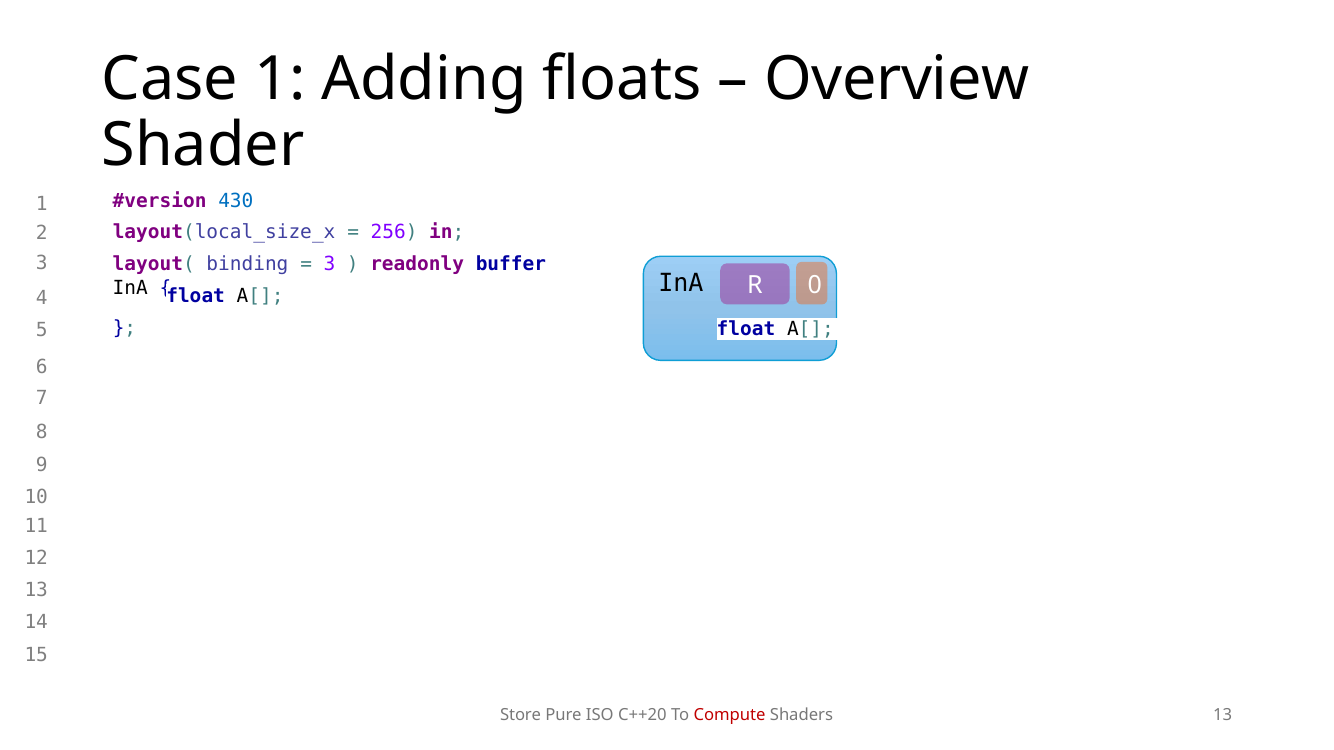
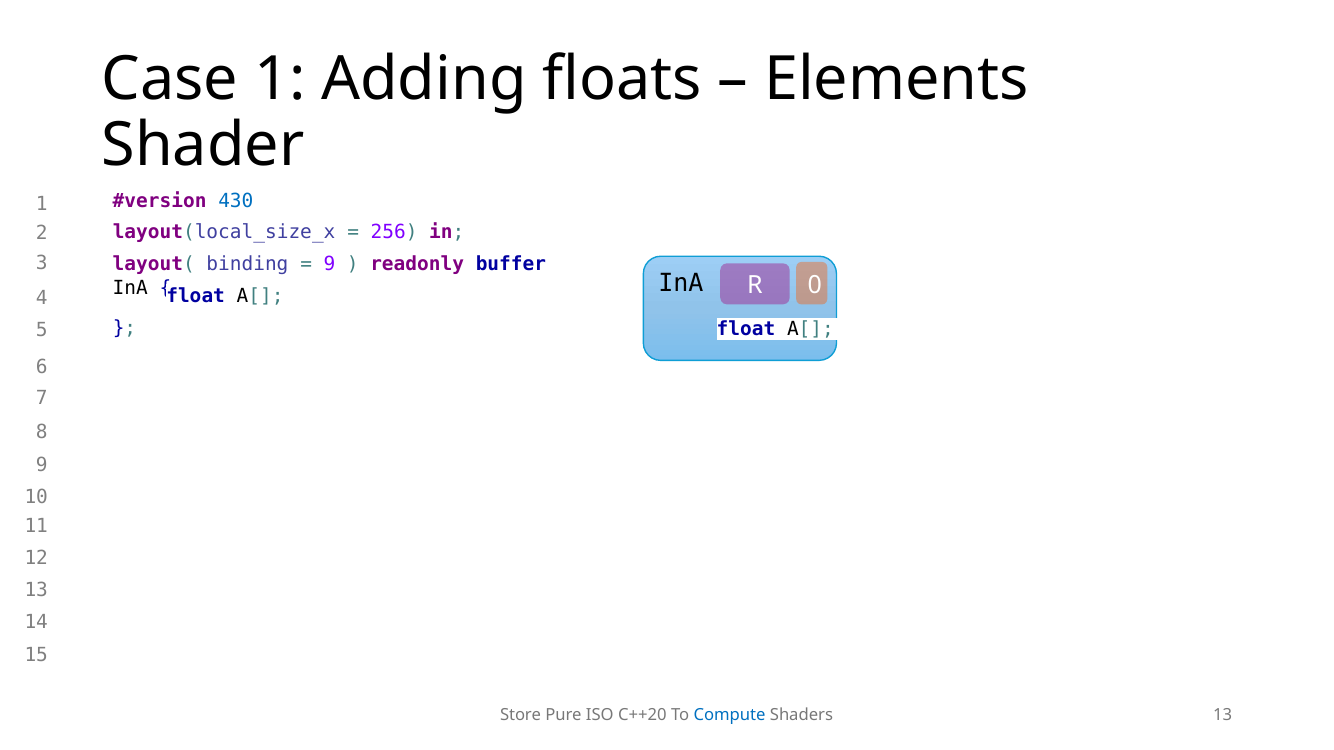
Overview: Overview -> Elements
3 at (329, 264): 3 -> 9
Compute colour: red -> blue
